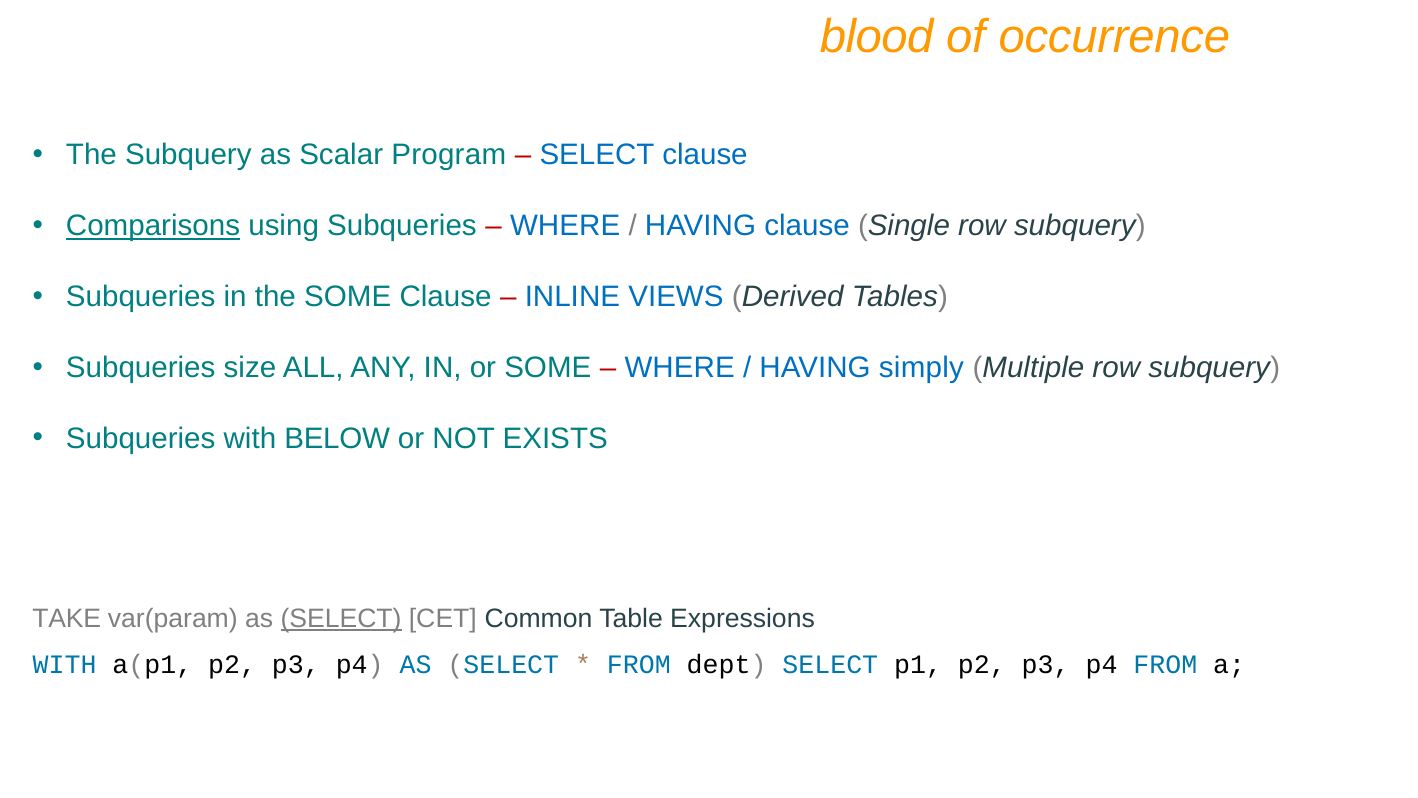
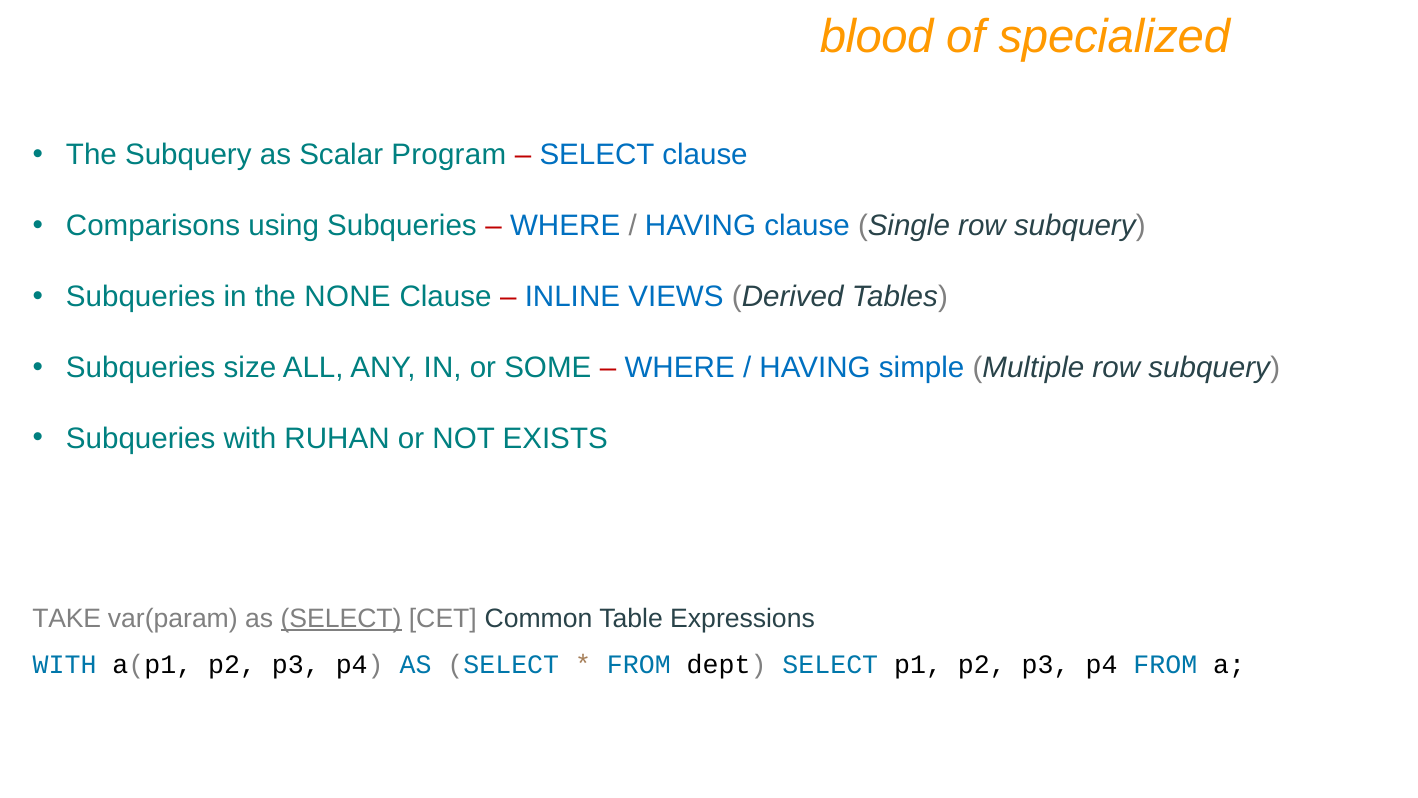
occurrence: occurrence -> specialized
Comparisons underline: present -> none
the SOME: SOME -> NONE
simply: simply -> simple
BELOW: BELOW -> RUHAN
